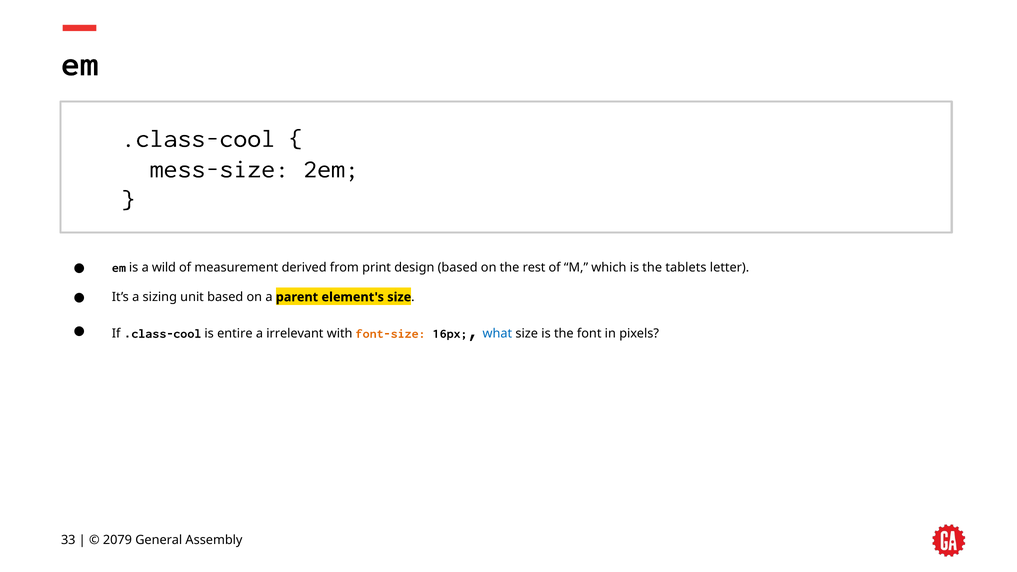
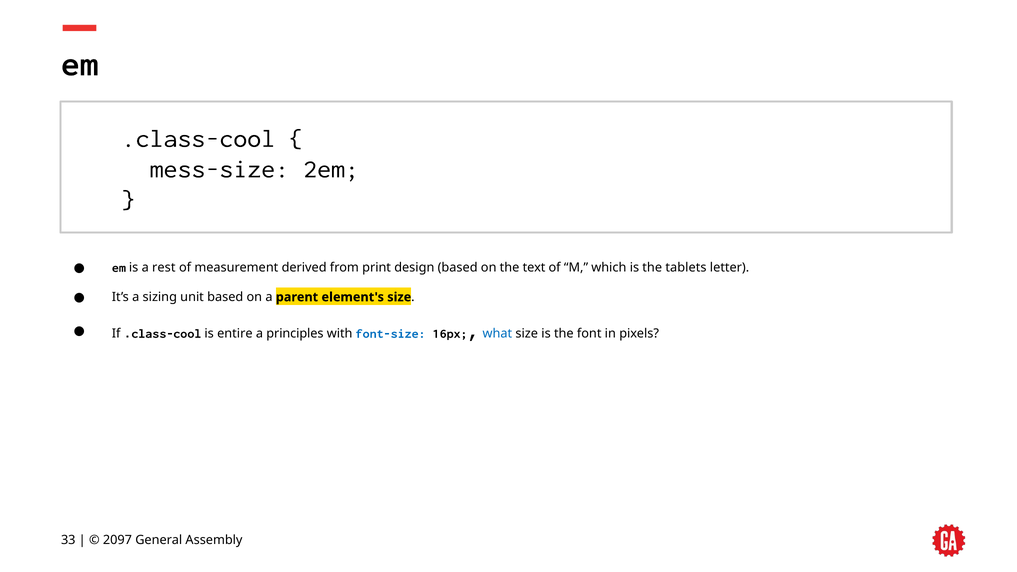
wild: wild -> rest
rest: rest -> text
irrelevant: irrelevant -> principles
font-size colour: orange -> blue
2079: 2079 -> 2097
